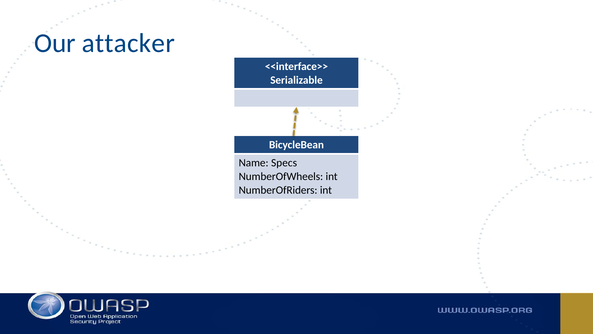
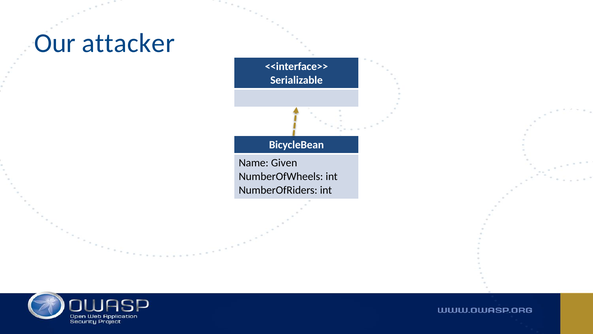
Specs: Specs -> Given
